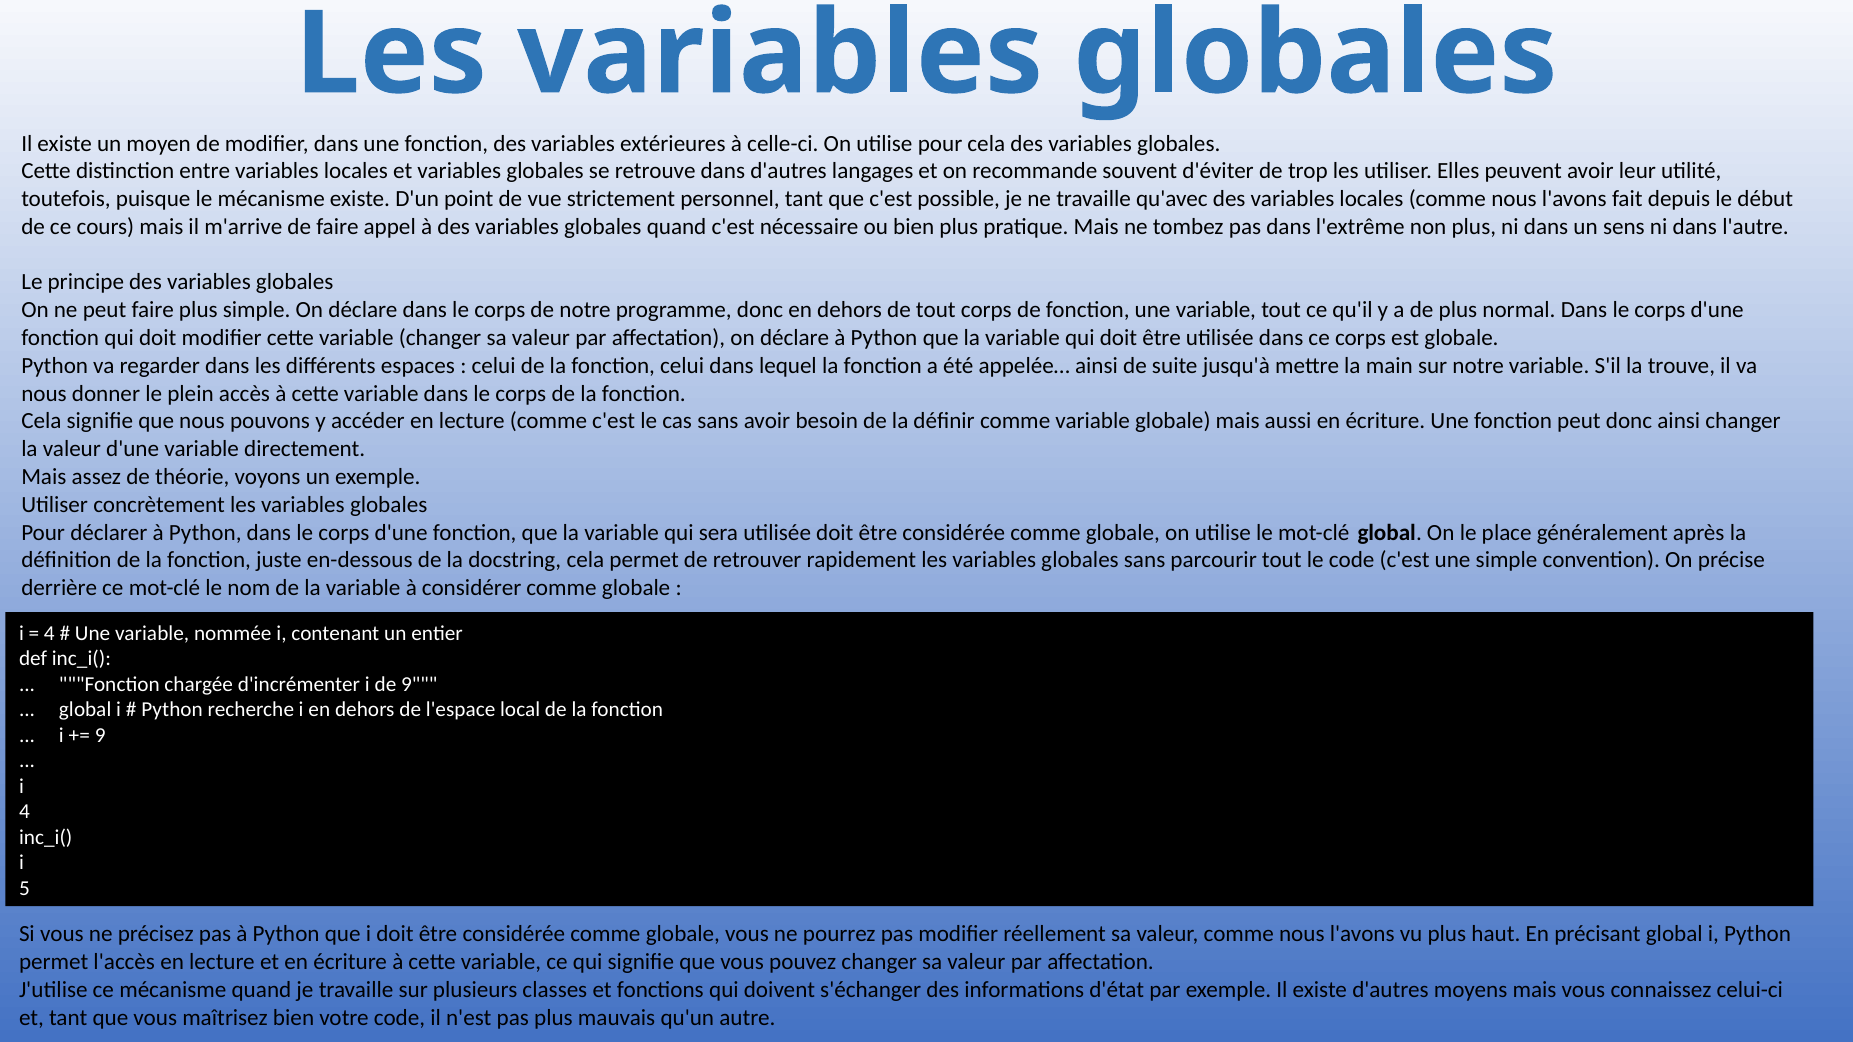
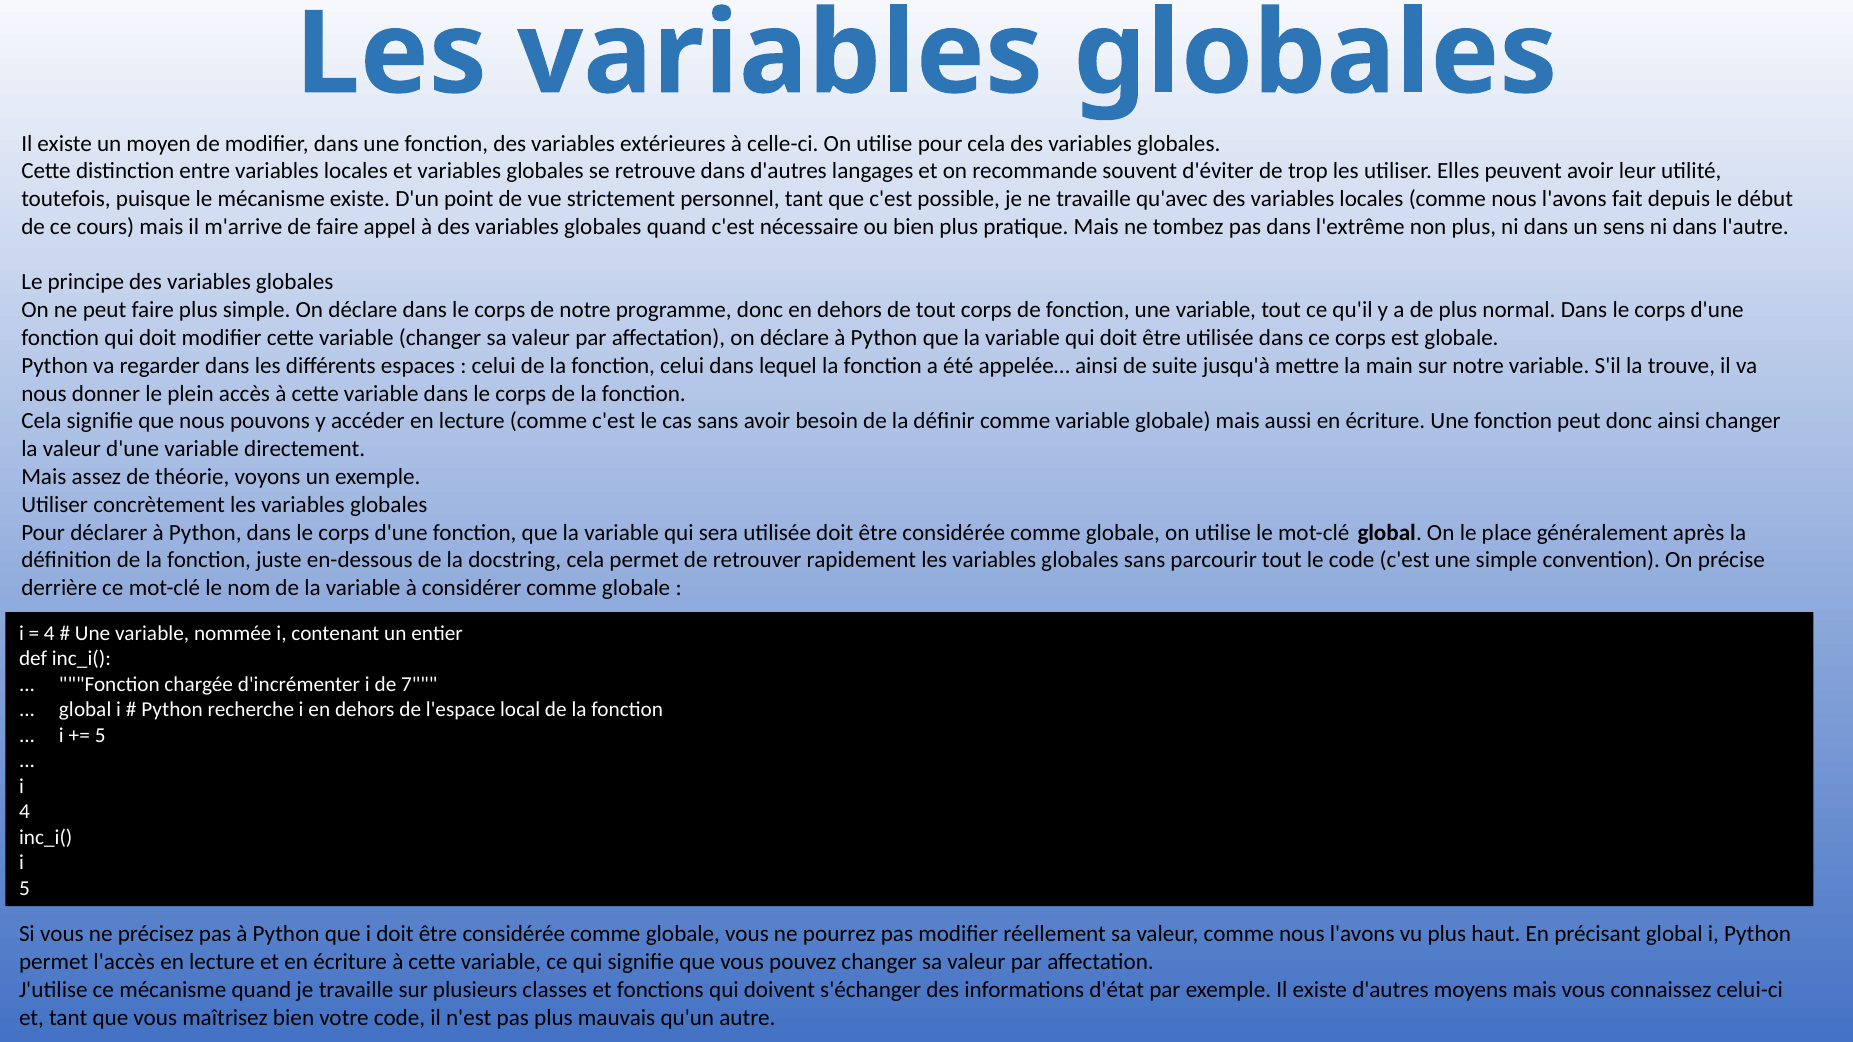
de 9: 9 -> 7
9 at (100, 735): 9 -> 5
